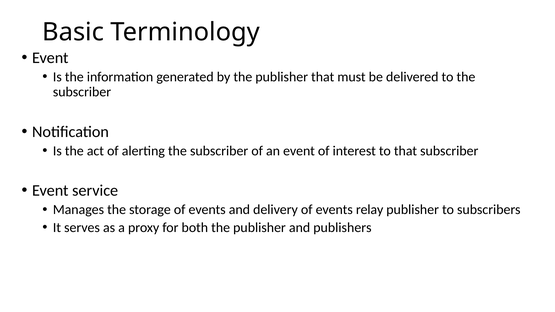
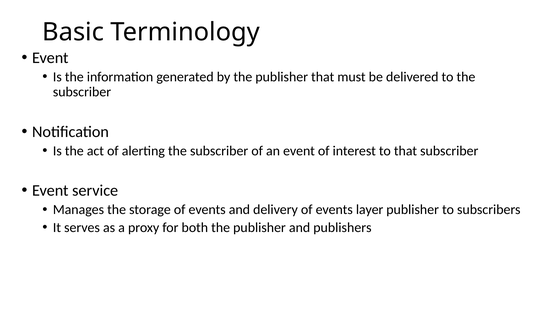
relay: relay -> layer
